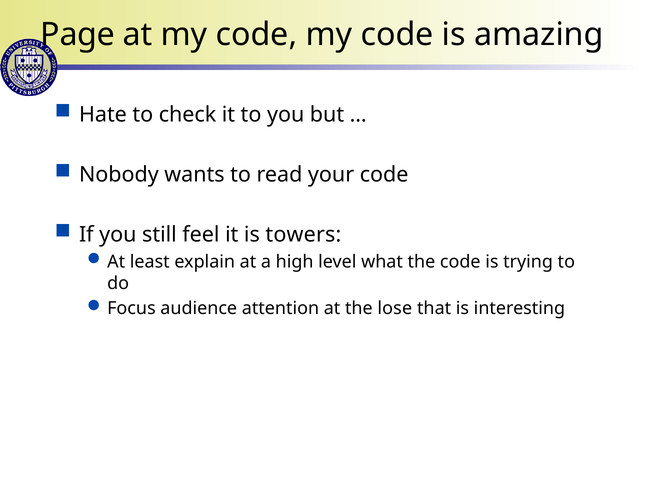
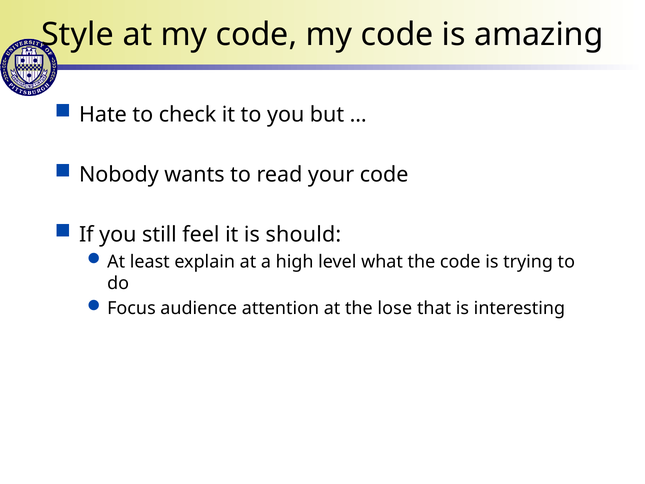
Page: Page -> Style
towers: towers -> should
